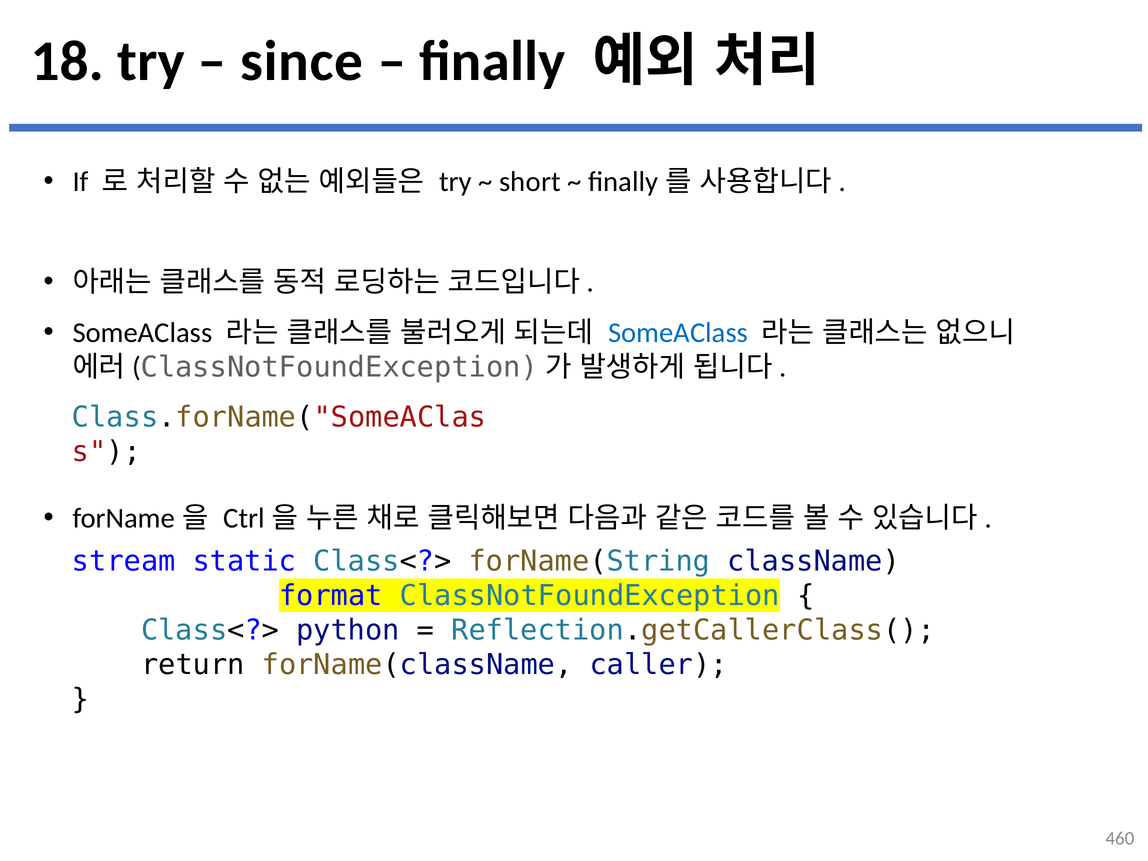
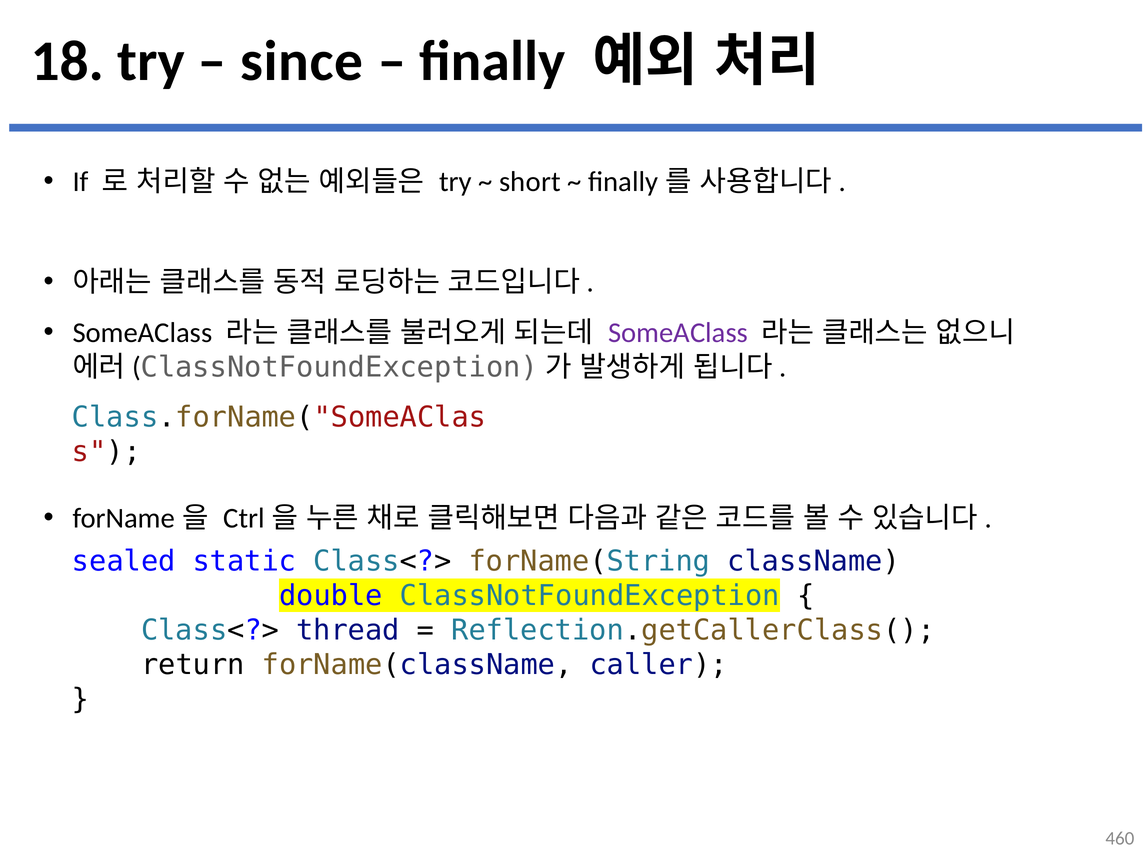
SomeAClass at (678, 333) colour: blue -> purple
stream: stream -> sealed
format: format -> double
python: python -> thread
